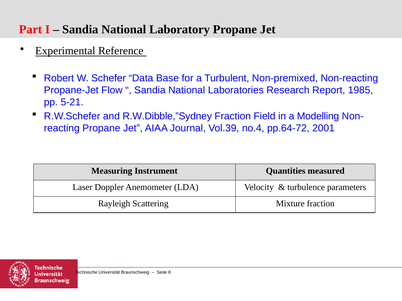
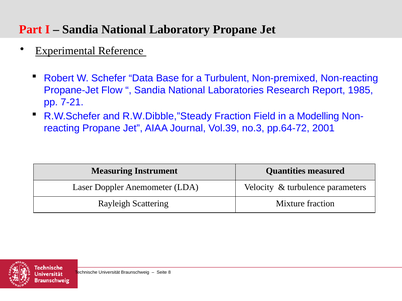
5-21: 5-21 -> 7-21
R.W.Dibble,”Sydney: R.W.Dibble,”Sydney -> R.W.Dibble,”Steady
no.4: no.4 -> no.3
